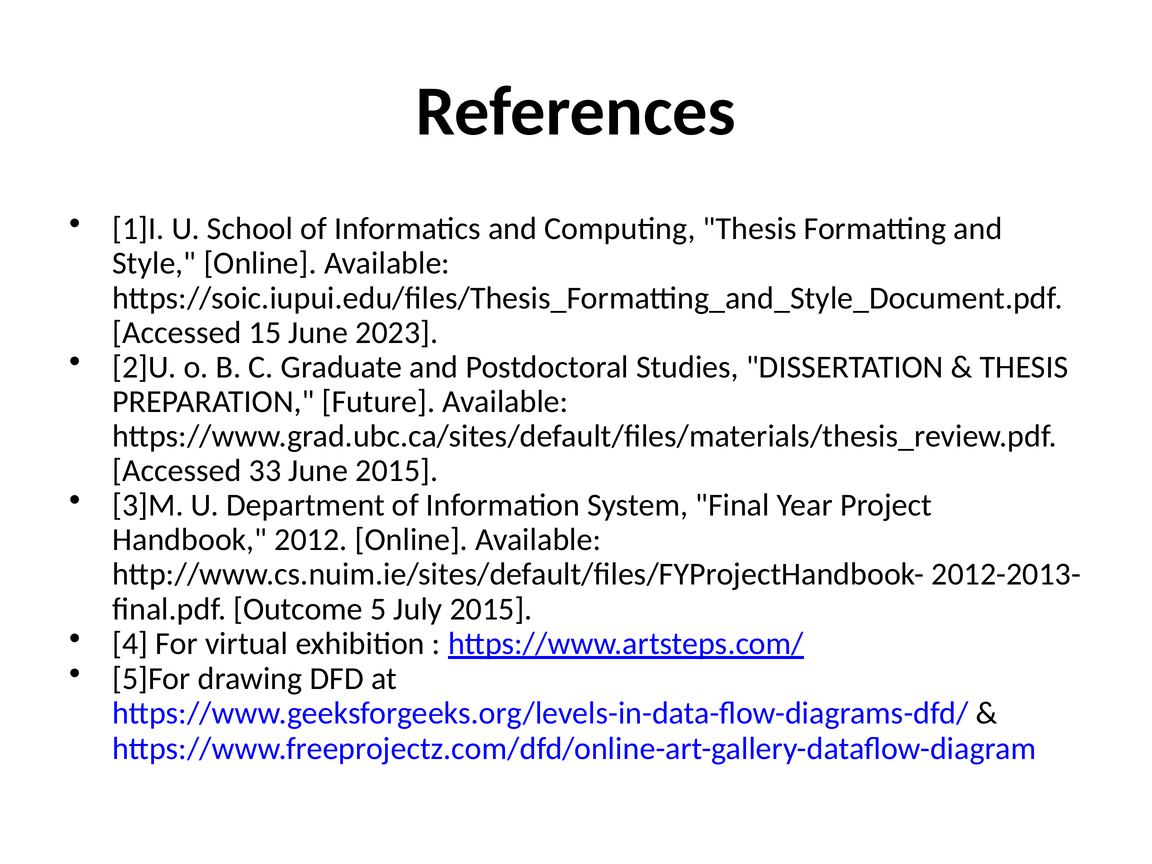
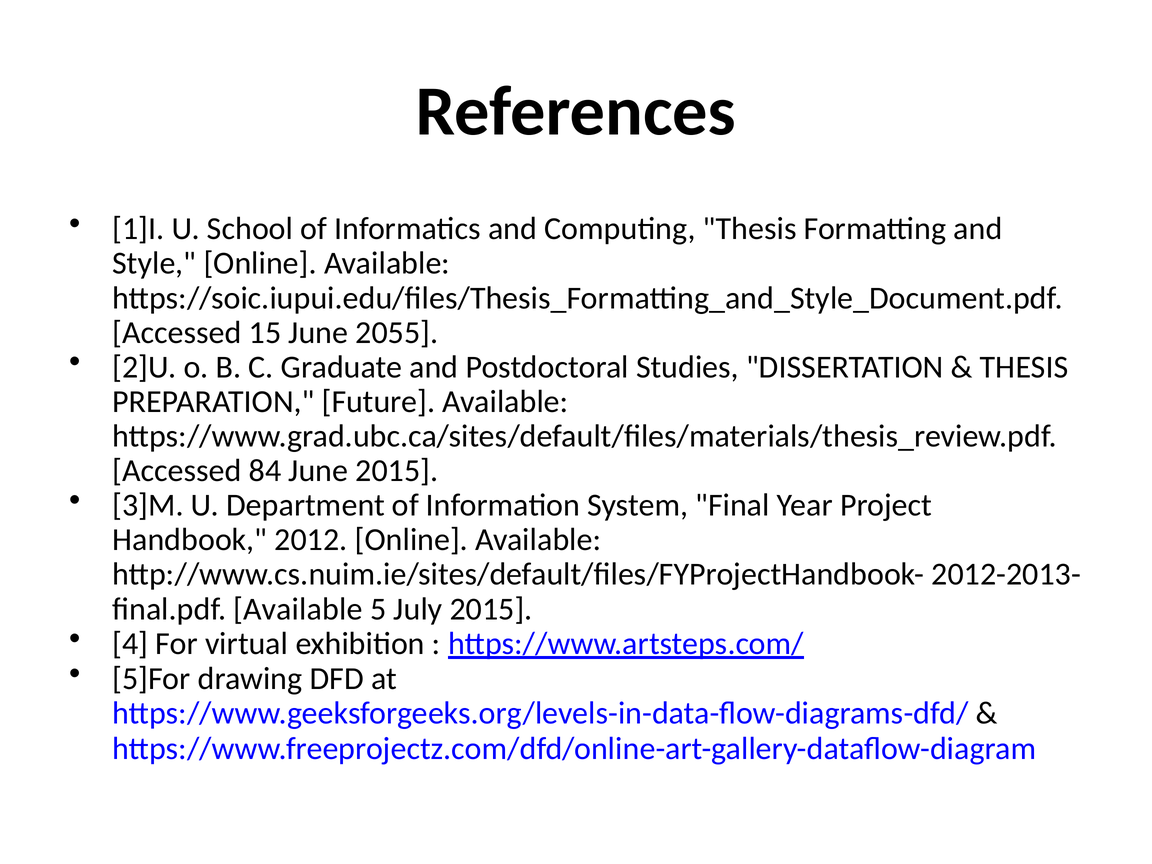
2023: 2023 -> 2055
33: 33 -> 84
Outcome at (298, 609): Outcome -> Available
